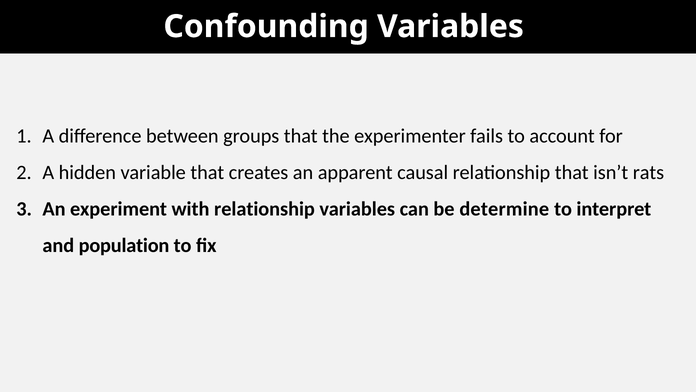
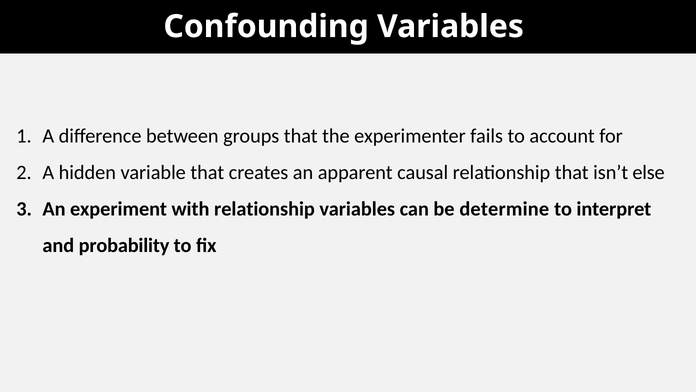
rats: rats -> else
population: population -> probability
